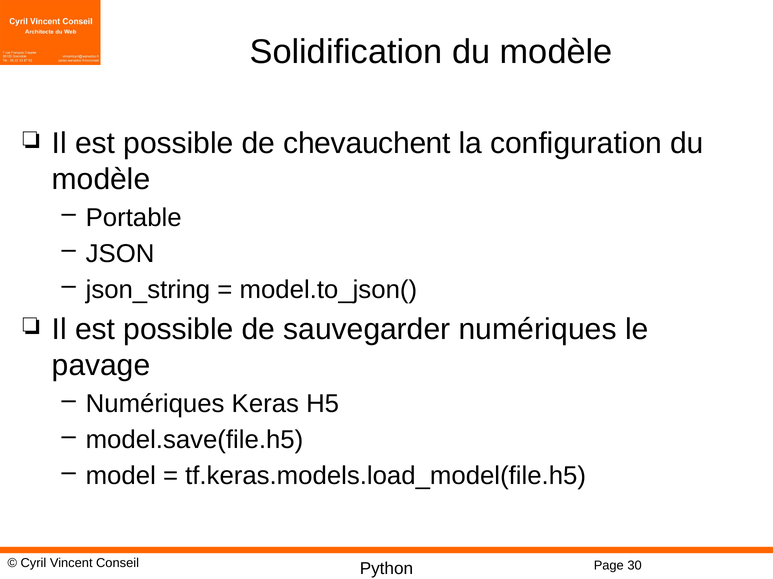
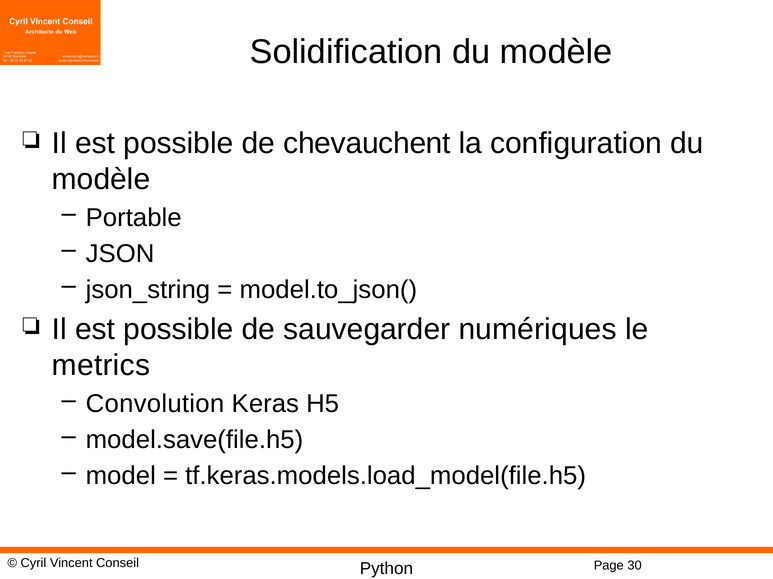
pavage: pavage -> metrics
Numériques at (155, 404): Numériques -> Convolution
